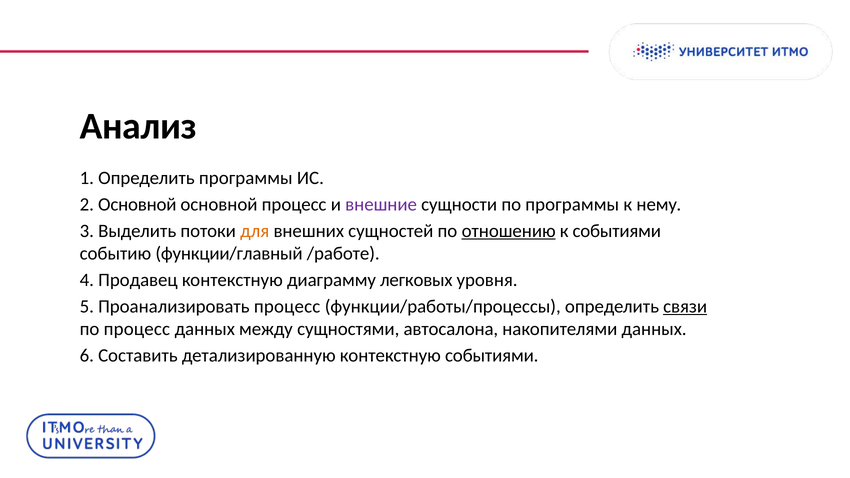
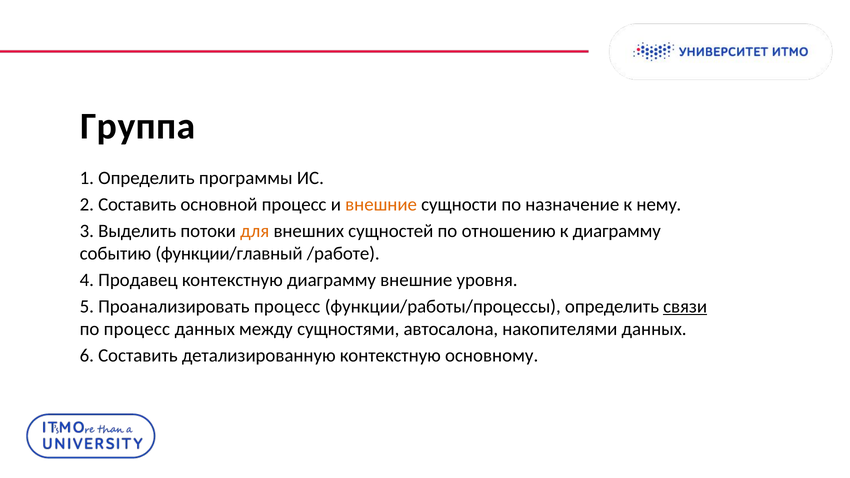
Анализ: Анализ -> Группа
2 Основной: Основной -> Составить
внешние at (381, 204) colour: purple -> orange
по программы: программы -> назначение
отношению underline: present -> none
к событиями: событиями -> диаграмму
диаграмму легковых: легковых -> внешние
контекстную событиями: событиями -> основному
